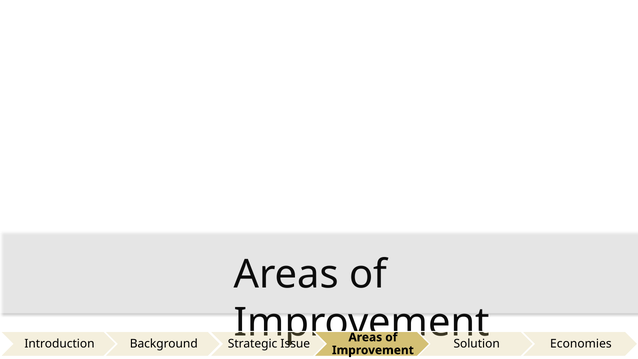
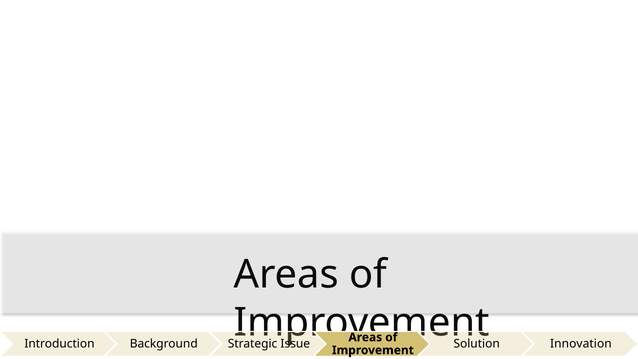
Economies: Economies -> Innovation
